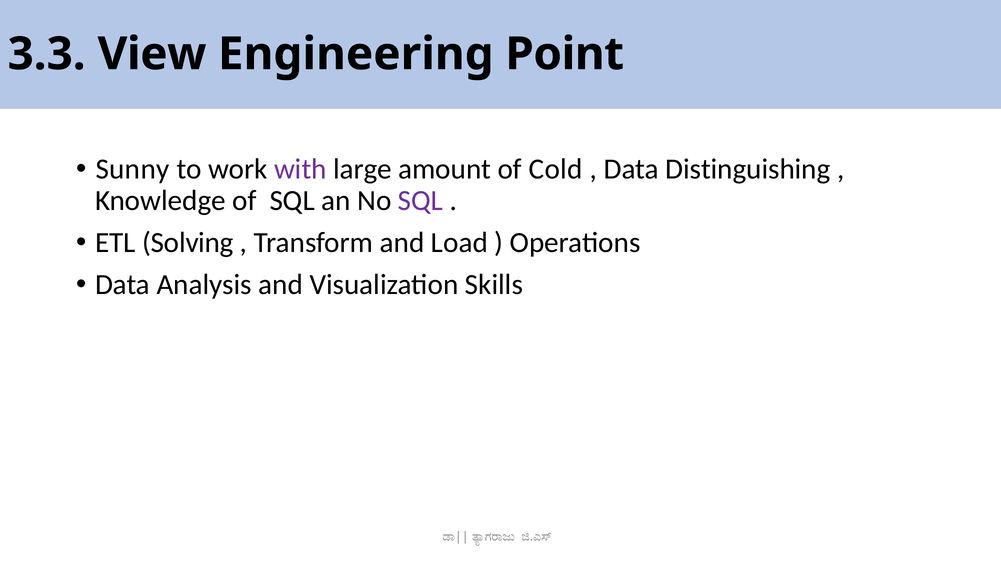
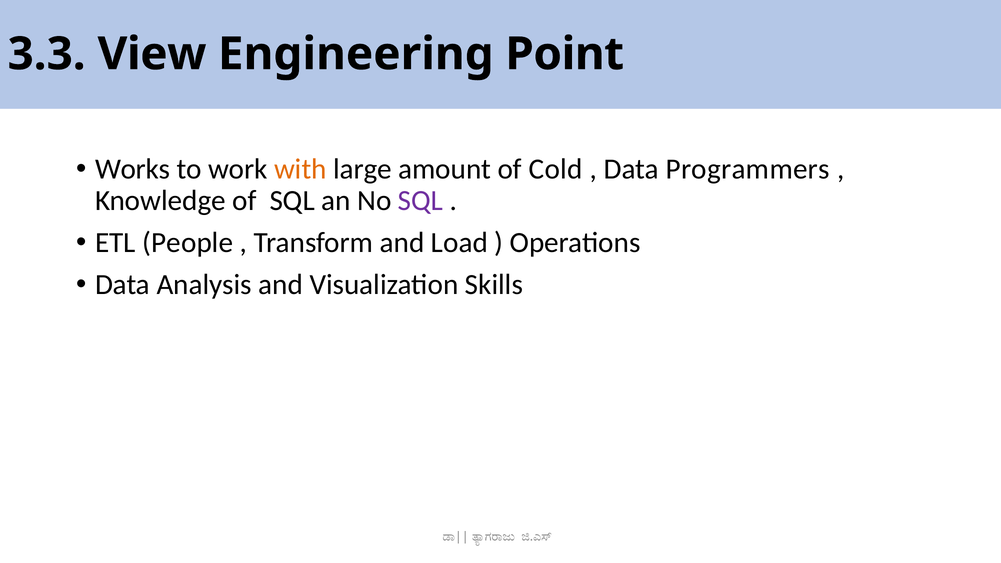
Sunny: Sunny -> Works
with colour: purple -> orange
Distinguishing: Distinguishing -> Programmers
Solving: Solving -> People
